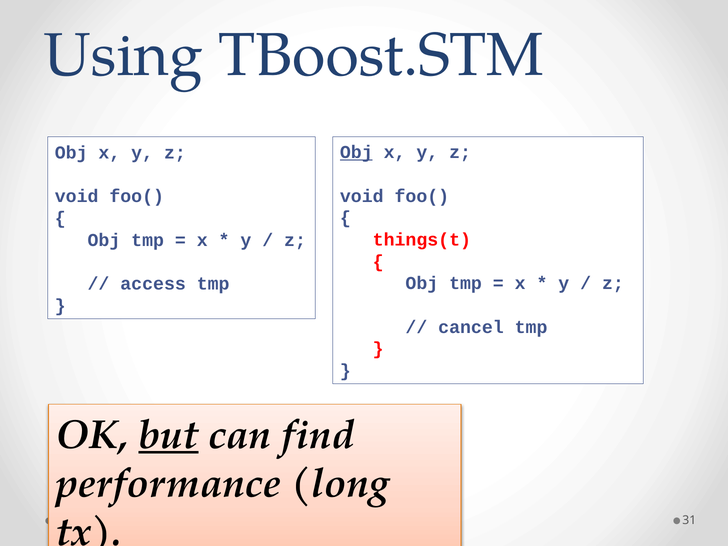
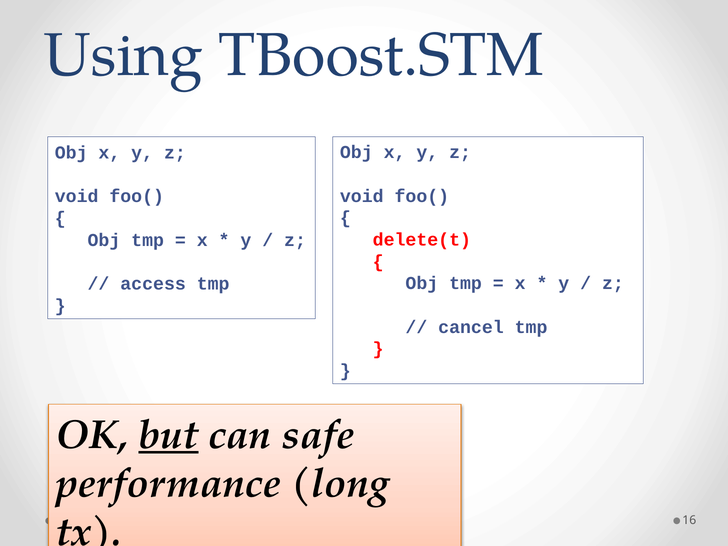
Obj at (356, 152) underline: present -> none
things(t: things(t -> delete(t
find: find -> safe
31: 31 -> 16
